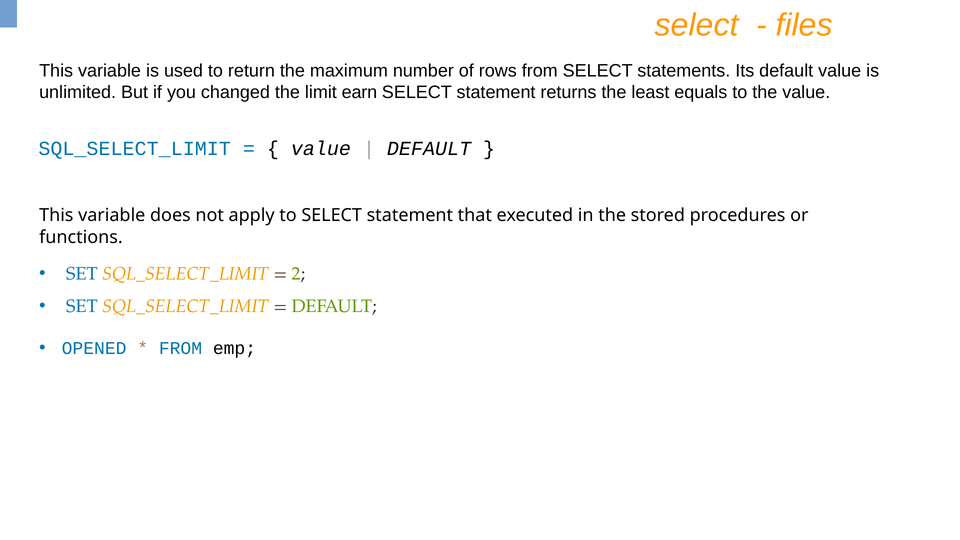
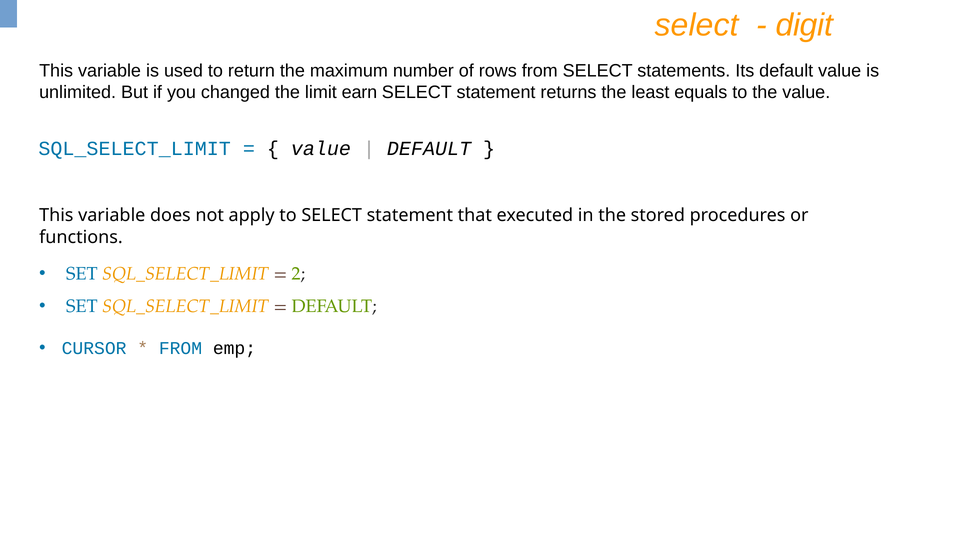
files: files -> digit
OPENED: OPENED -> CURSOR
